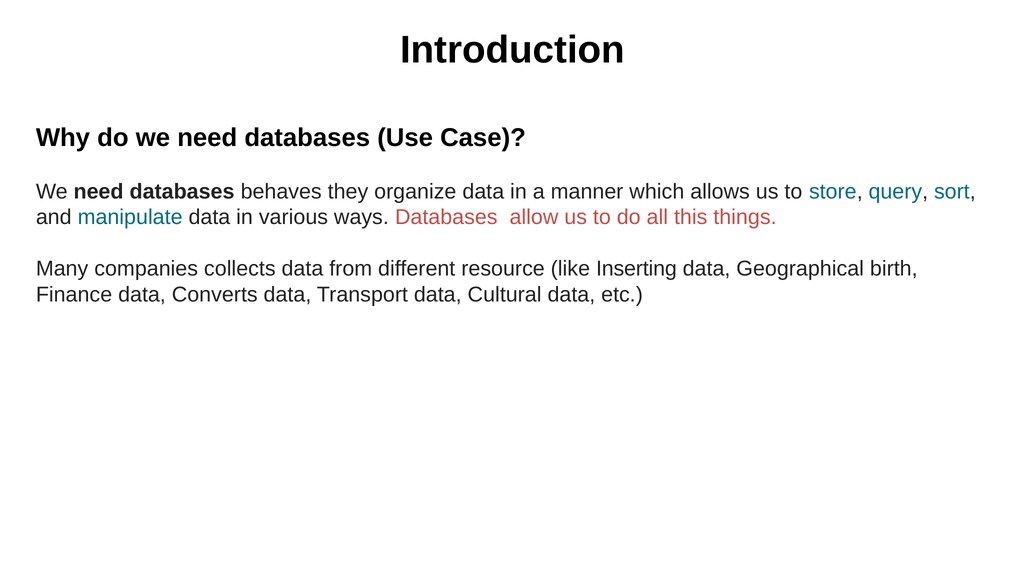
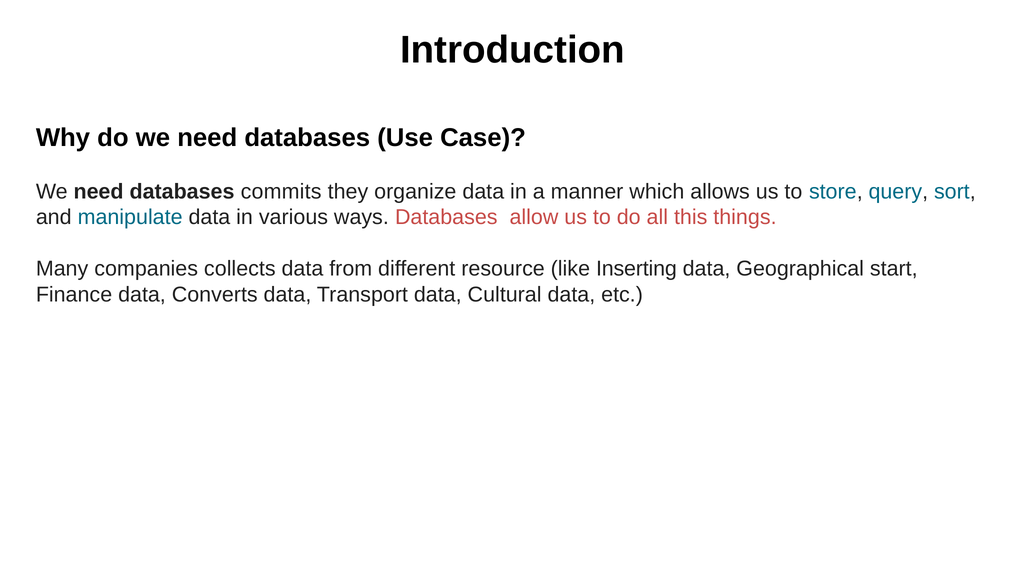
behaves: behaves -> commits
birth: birth -> start
